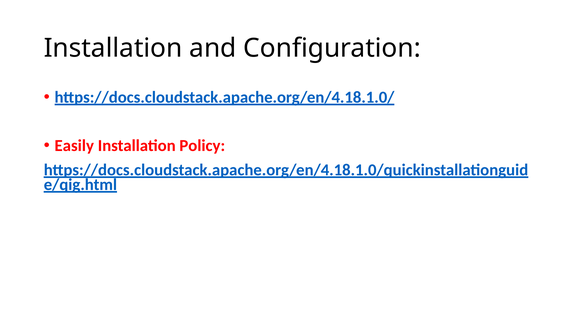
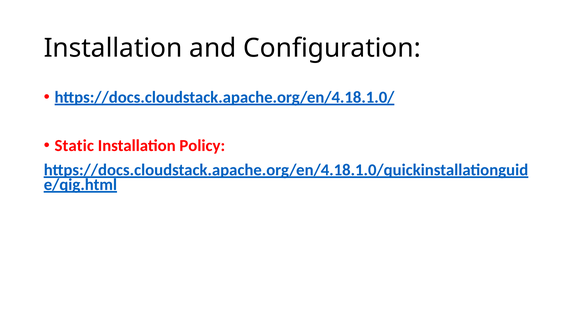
Easily: Easily -> Static
